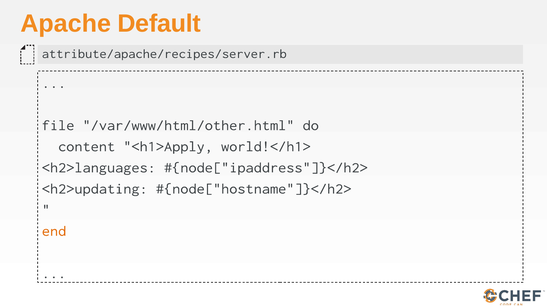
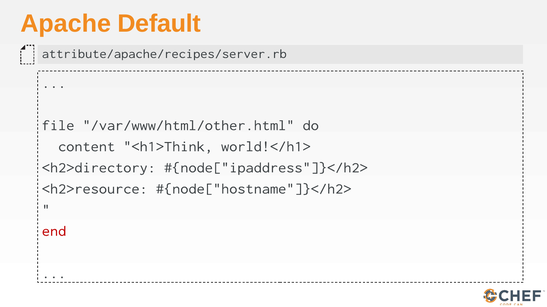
<h1>Apply: <h1>Apply -> <h1>Think
<h2>languages: <h2>languages -> <h2>directory
<h2>updating: <h2>updating -> <h2>resource
end colour: orange -> red
